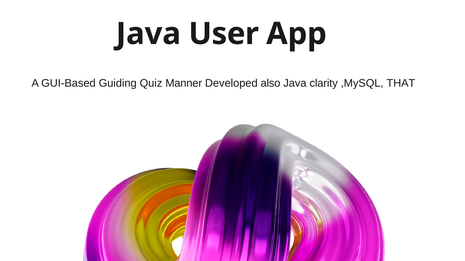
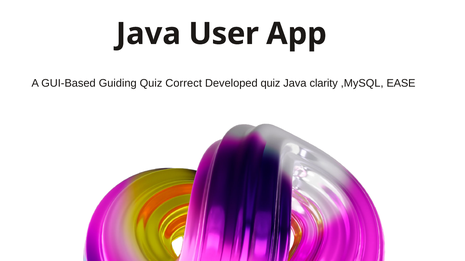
Manner: Manner -> Correct
Developed also: also -> quiz
THAT: THAT -> EASE
